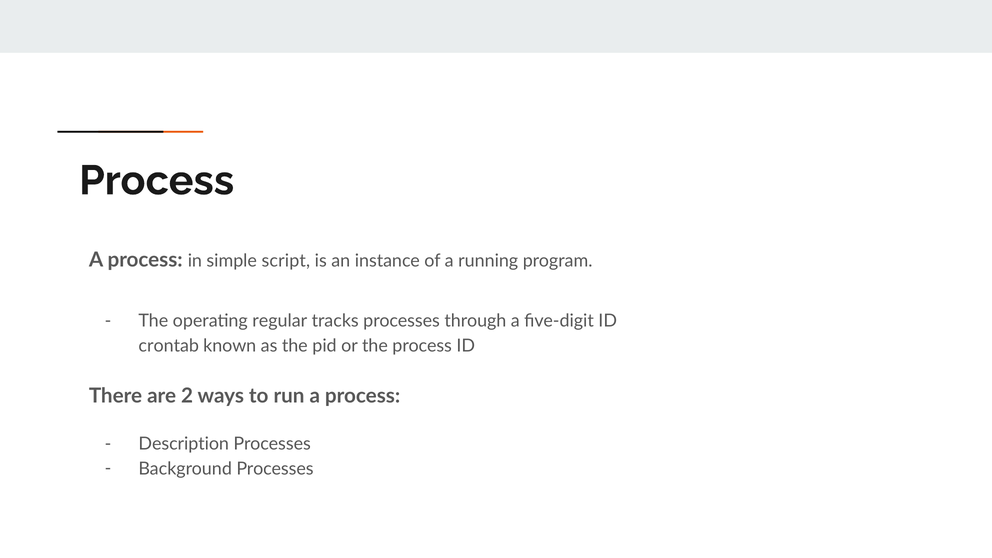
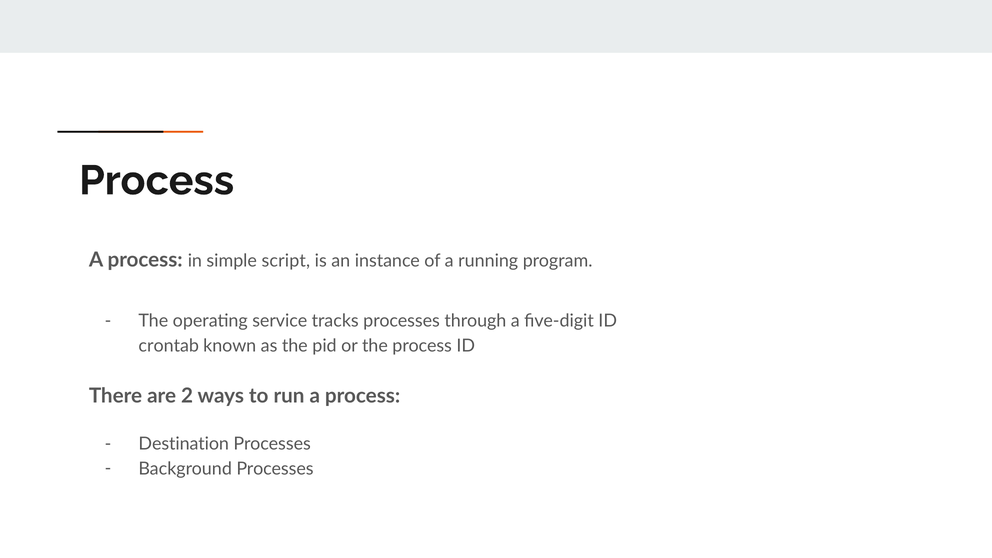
regular: regular -> service
Description: Description -> Destination
